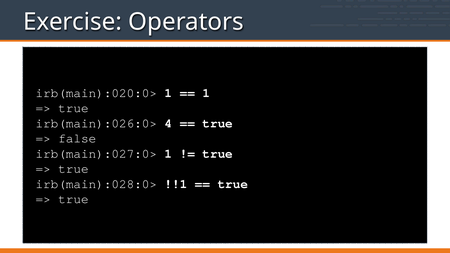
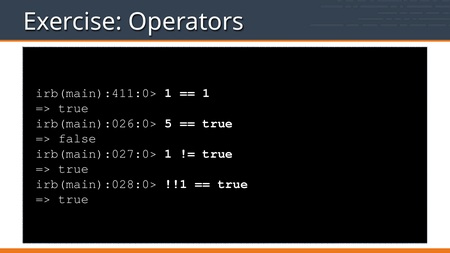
irb(main):020:0>: irb(main):020:0> -> irb(main):411:0>
4: 4 -> 5
